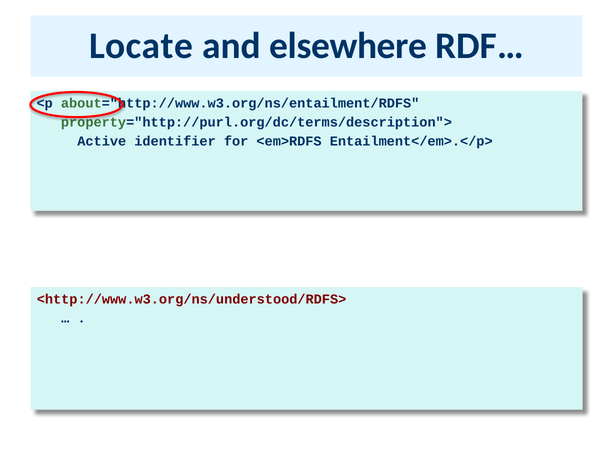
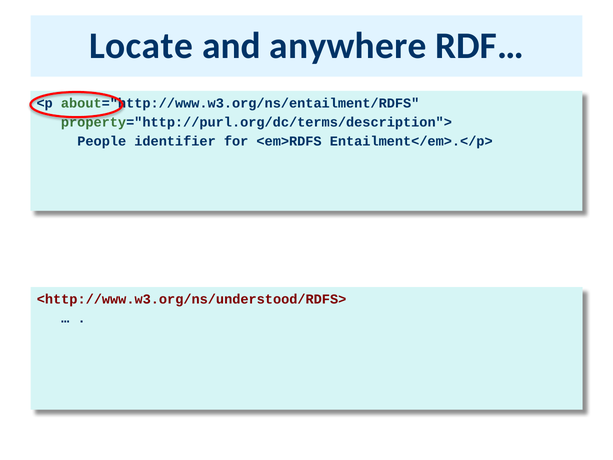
elsewhere: elsewhere -> anywhere
Active: Active -> People
